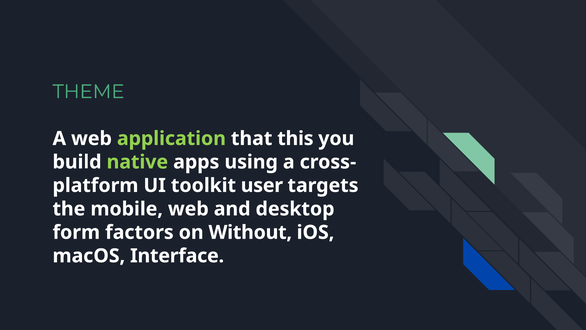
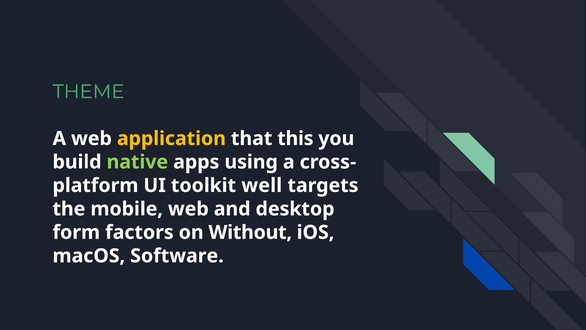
application colour: light green -> yellow
user: user -> well
Interface: Interface -> Software
